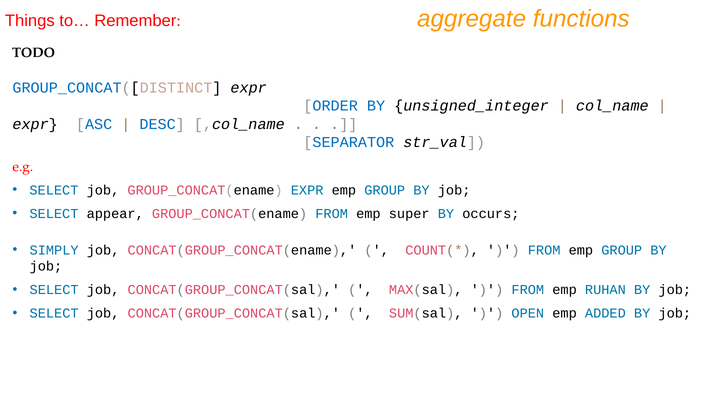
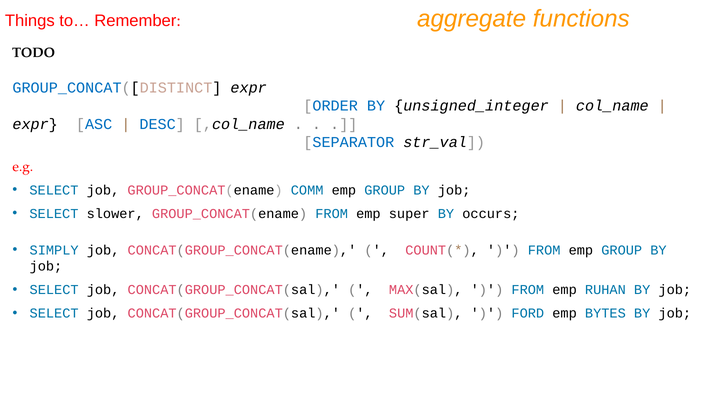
GROUP_CONCAT(ename EXPR: EXPR -> COMM
appear: appear -> slower
OPEN: OPEN -> FORD
ADDED: ADDED -> BYTES
